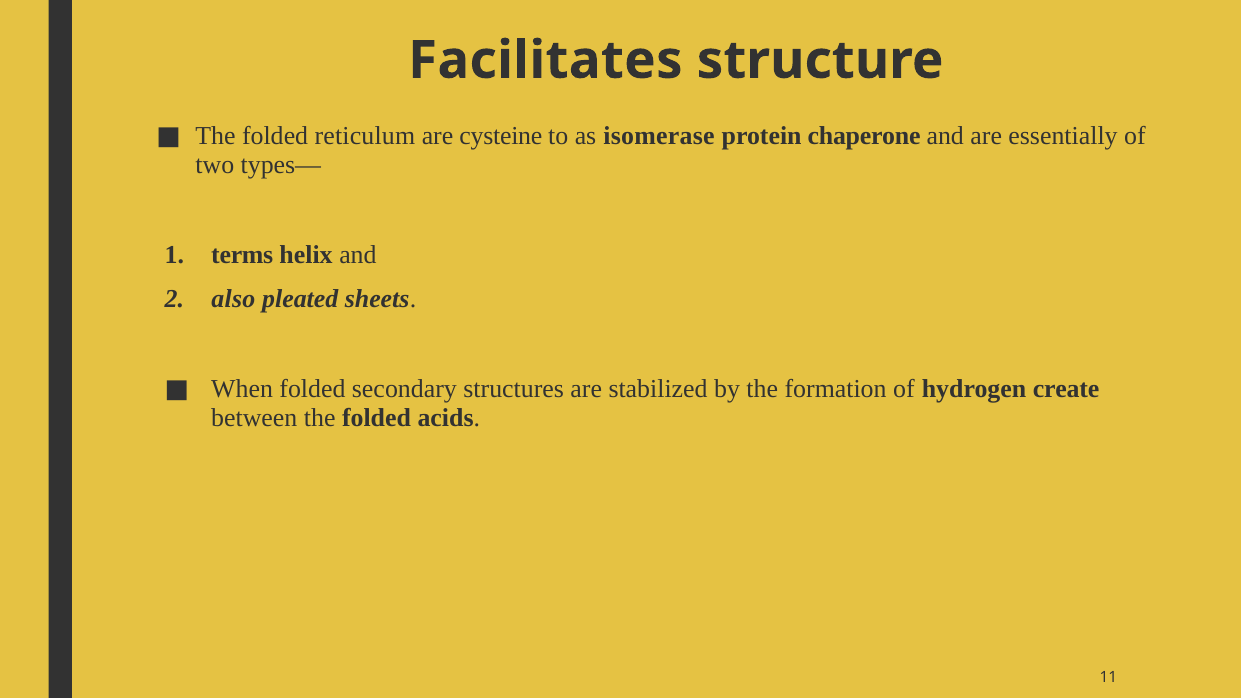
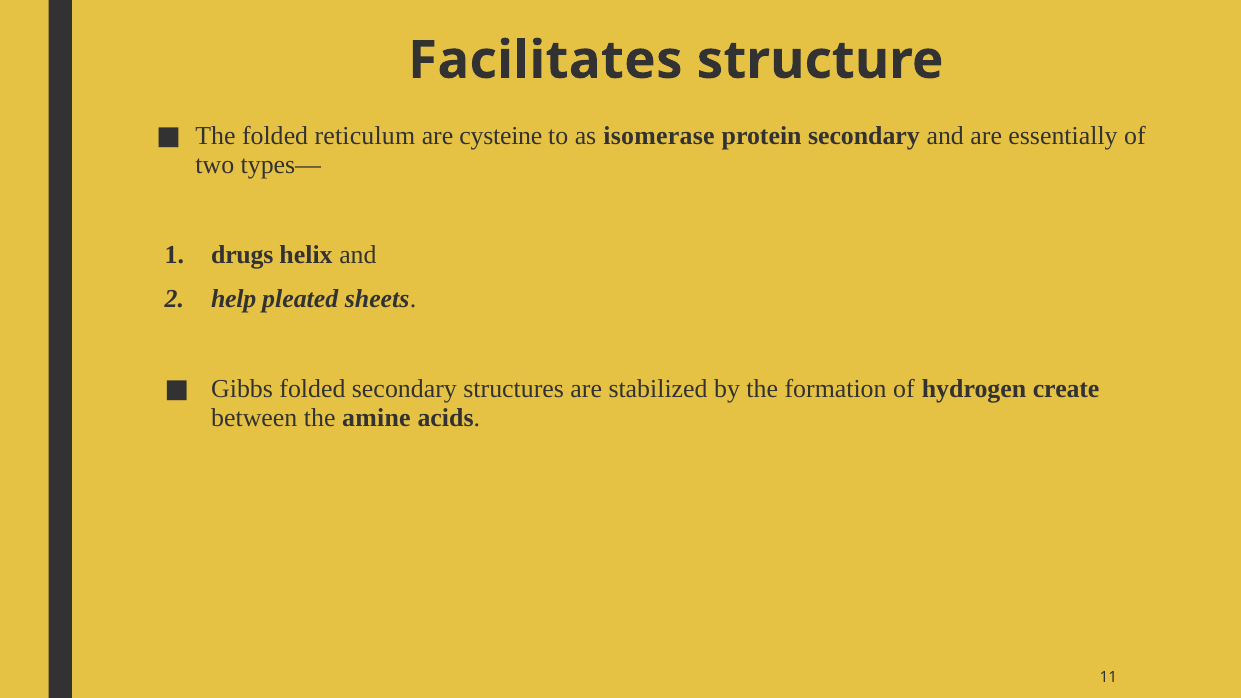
protein chaperone: chaperone -> secondary
terms: terms -> drugs
also: also -> help
When: When -> Gibbs
between the folded: folded -> amine
